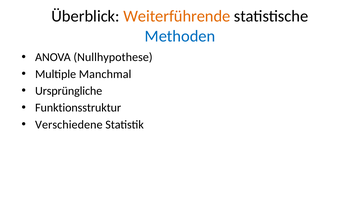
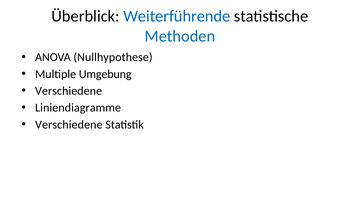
Weiterführende colour: orange -> blue
Manchmal: Manchmal -> Umgebung
Ursprüngliche at (69, 91): Ursprüngliche -> Verschiedene
Funktionsstruktur: Funktionsstruktur -> Liniendiagramme
